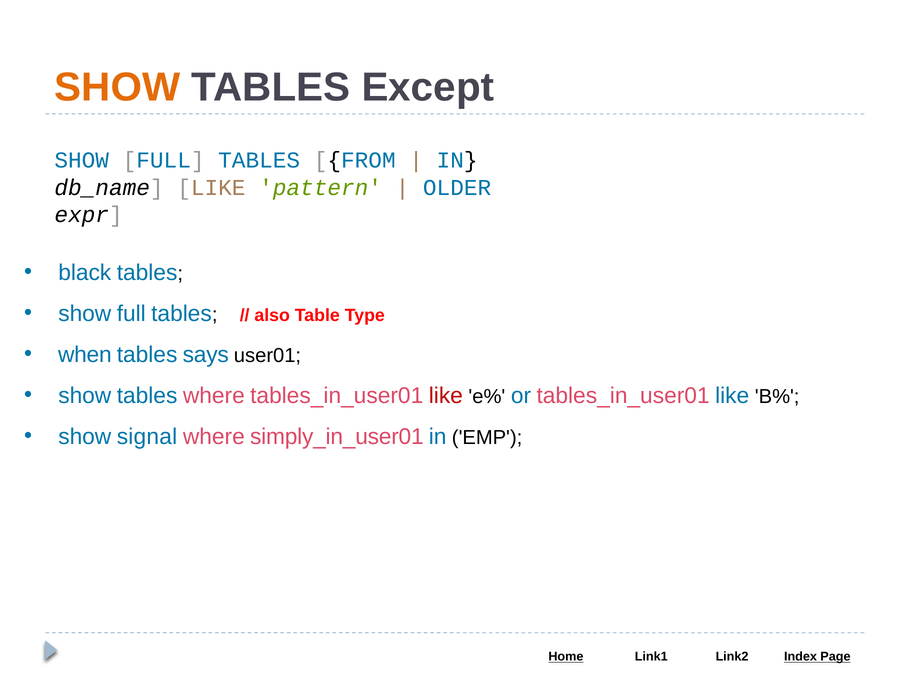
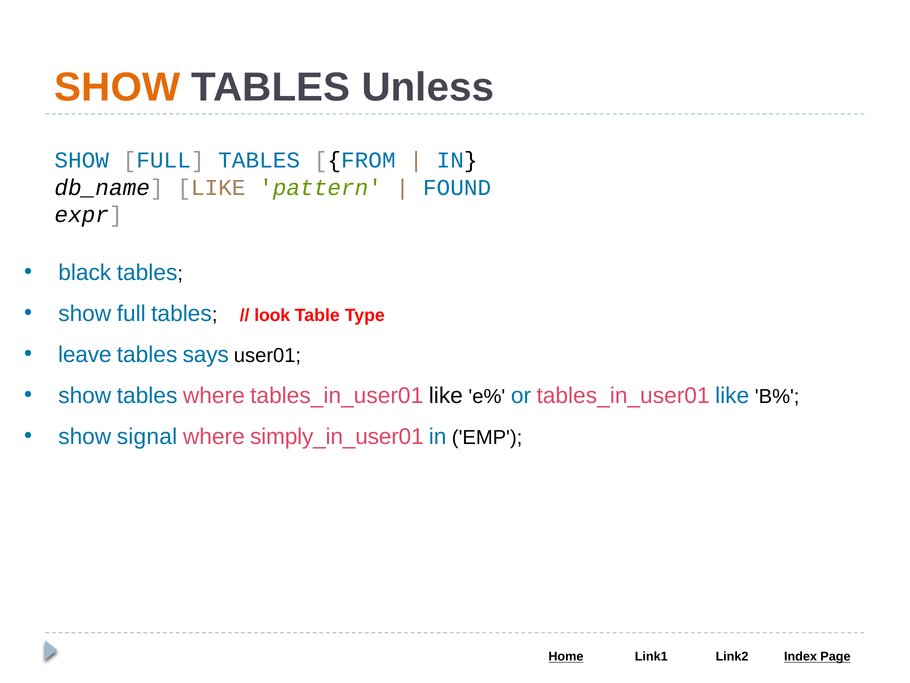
Except: Except -> Unless
OLDER: OLDER -> FOUND
also: also -> look
when: when -> leave
like at (446, 395) colour: red -> black
